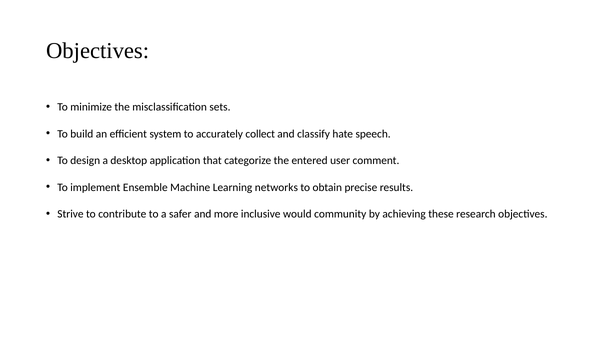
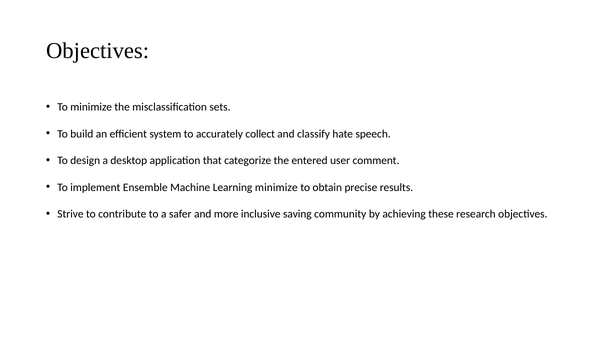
Learning networks: networks -> minimize
would: would -> saving
